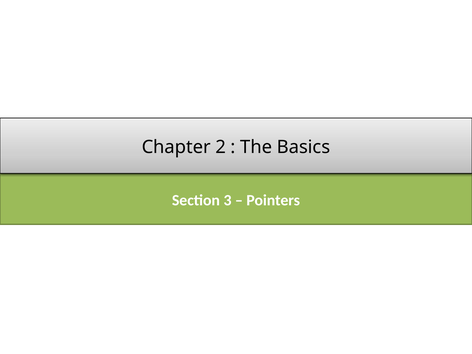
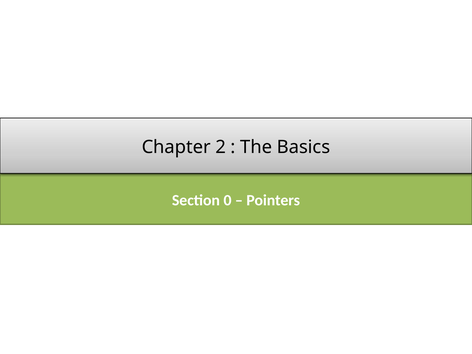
3: 3 -> 0
